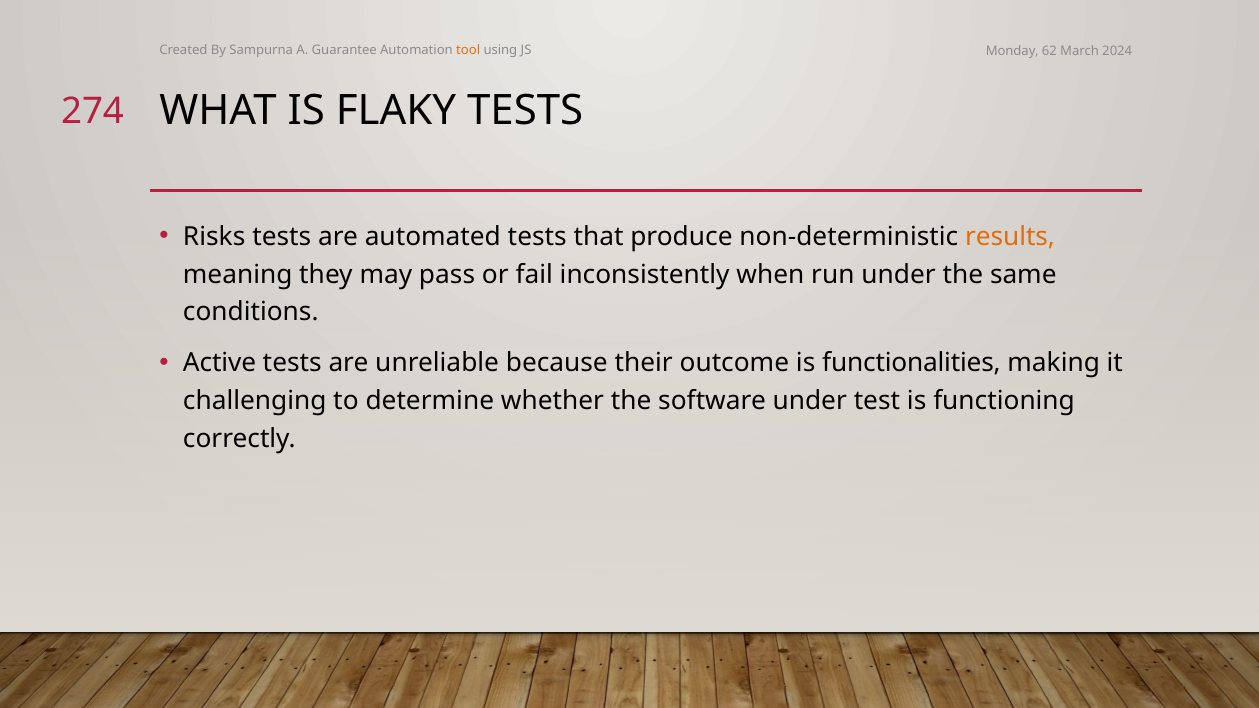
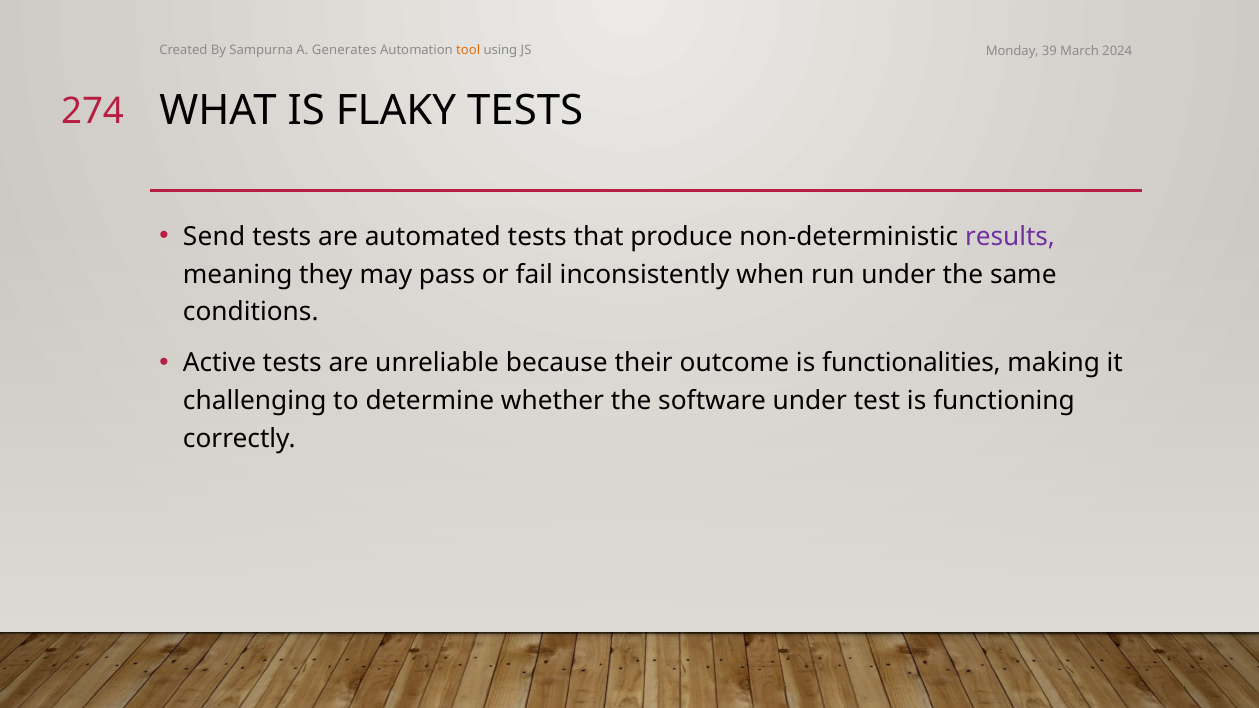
Guarantee: Guarantee -> Generates
62: 62 -> 39
Risks: Risks -> Send
results colour: orange -> purple
